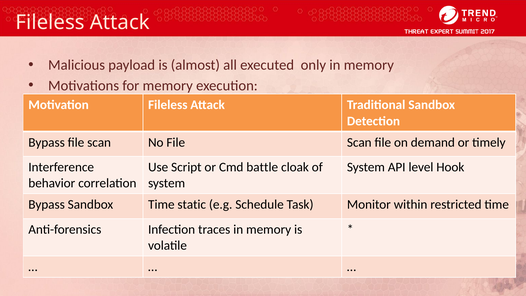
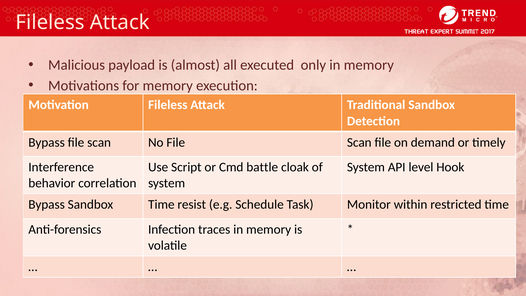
static: static -> resist
